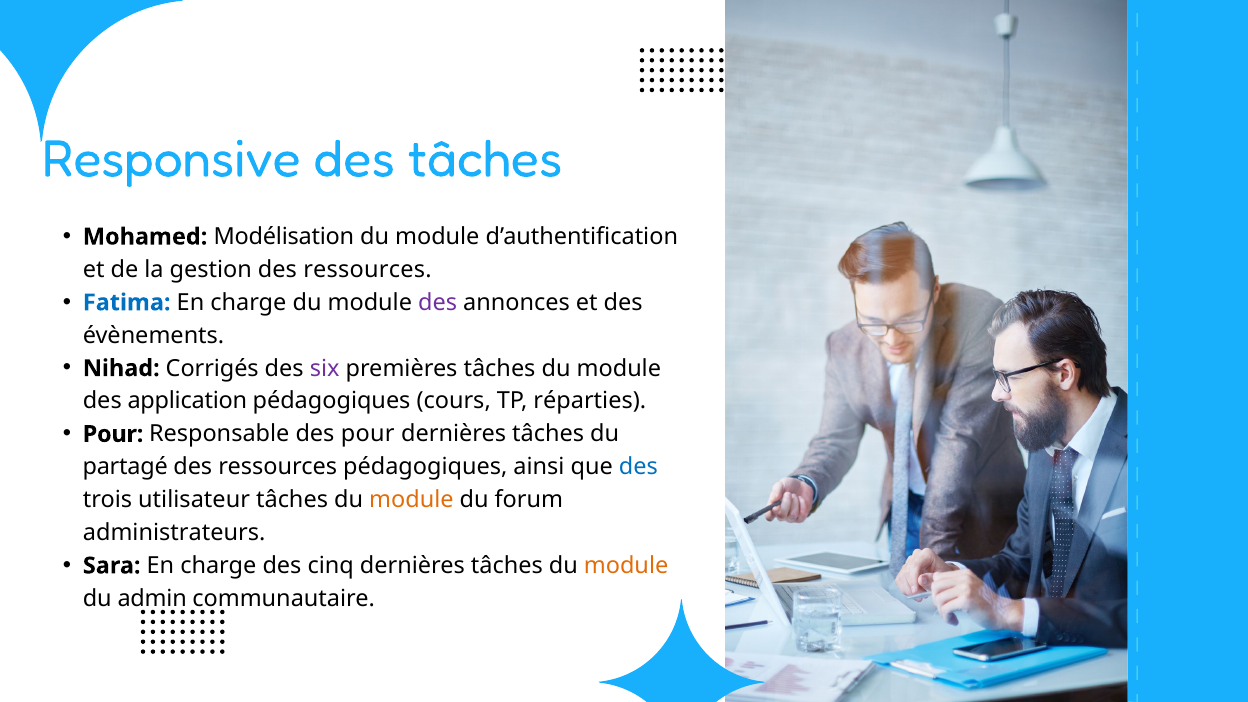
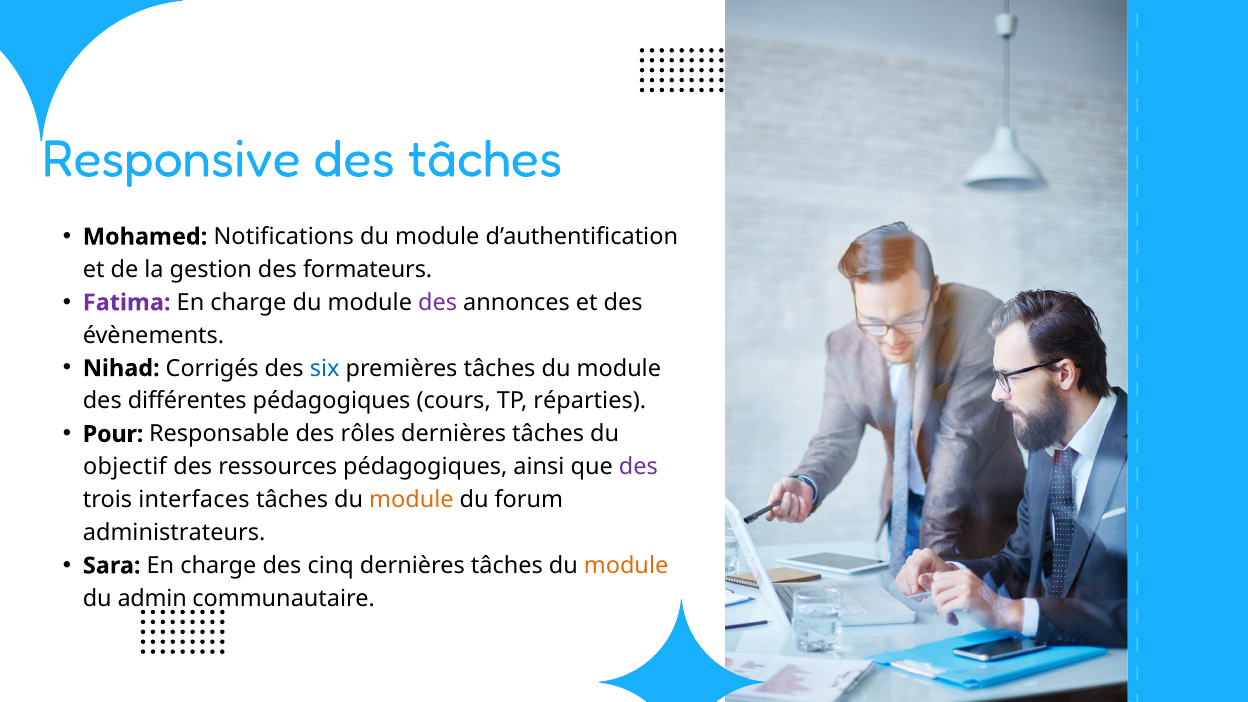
Modélisation: Modélisation -> Notifications
gestion des ressources: ressources -> formateurs
Fatima colour: blue -> purple
six colour: purple -> blue
application: application -> différentes
des pour: pour -> rôles
partagé: partagé -> objectif
des at (638, 467) colour: blue -> purple
utilisateur: utilisateur -> interfaces
